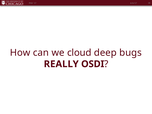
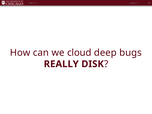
OSDI: OSDI -> DISK
